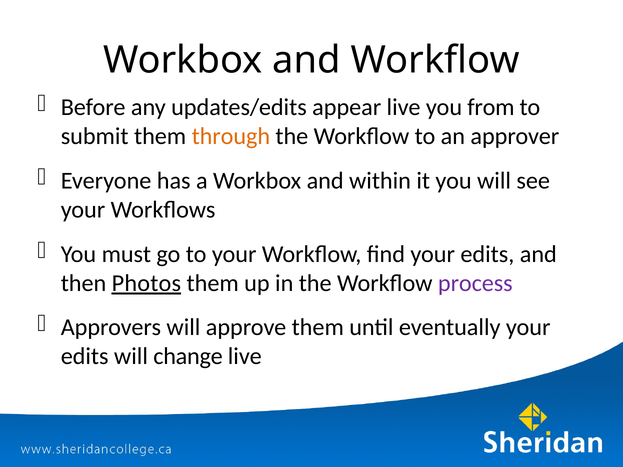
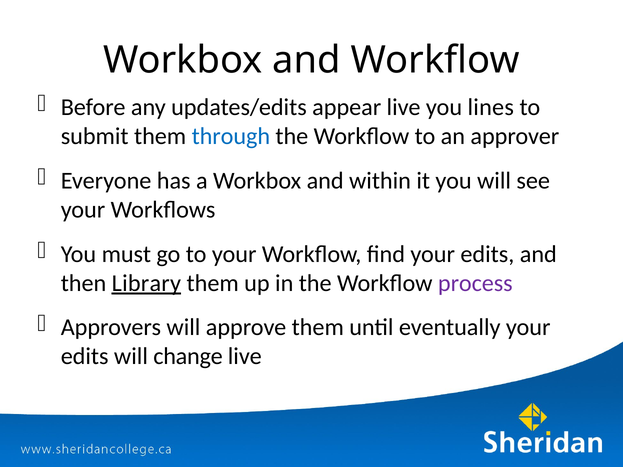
from: from -> lines
through colour: orange -> blue
Photos: Photos -> Library
